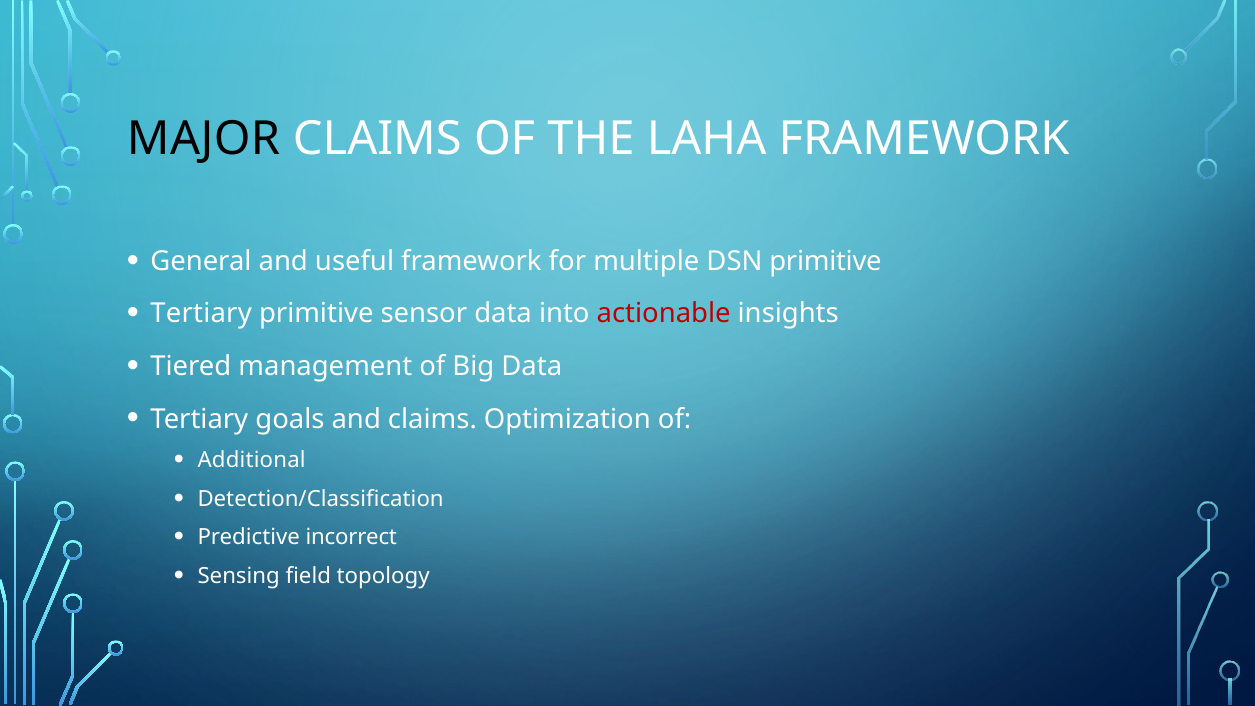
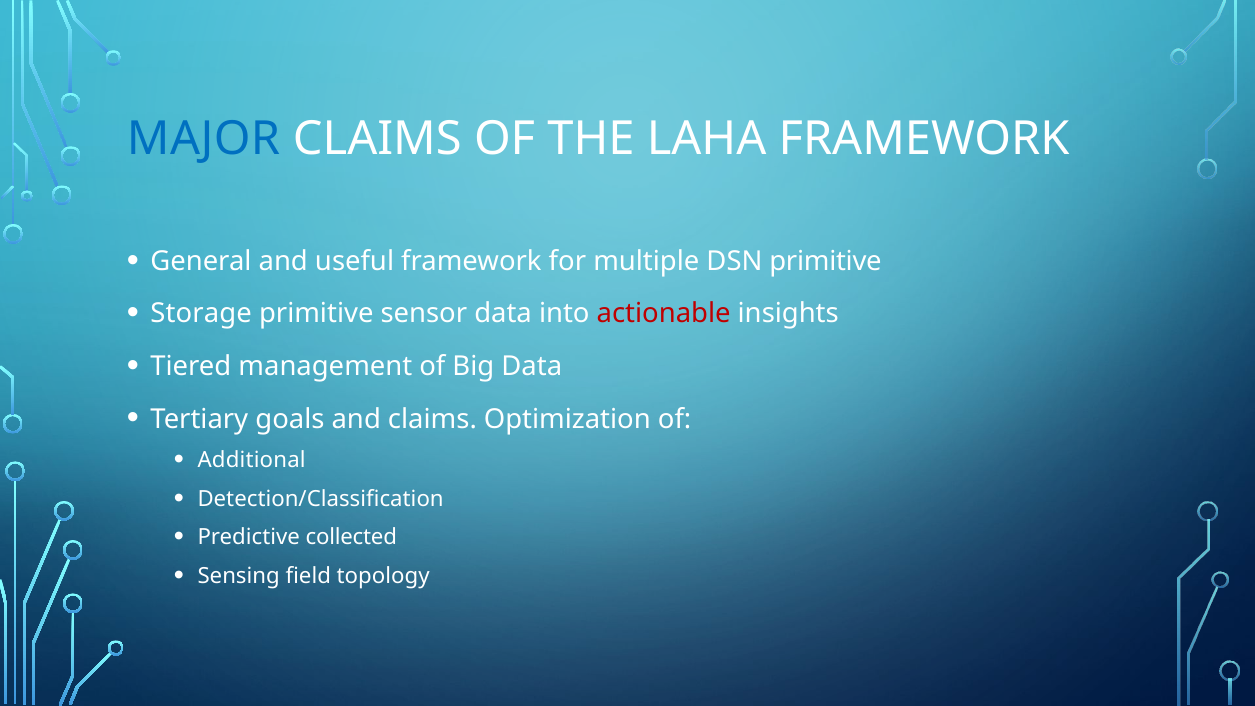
MAJOR colour: black -> blue
Tertiary at (201, 314): Tertiary -> Storage
incorrect: incorrect -> collected
